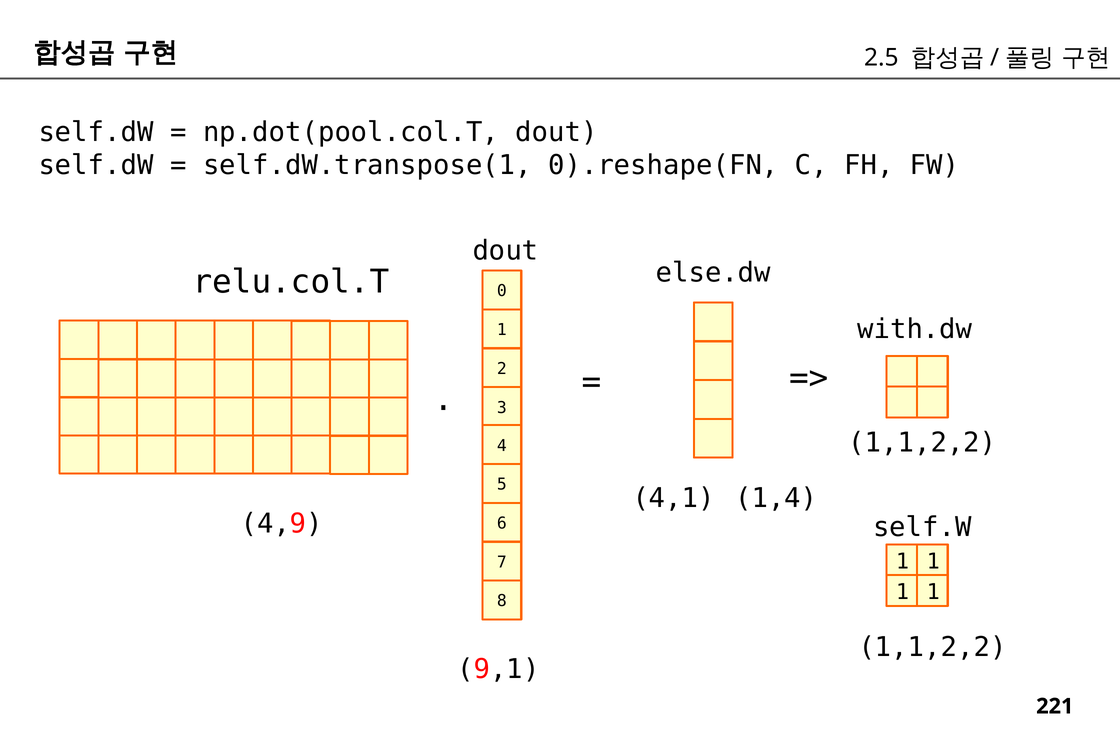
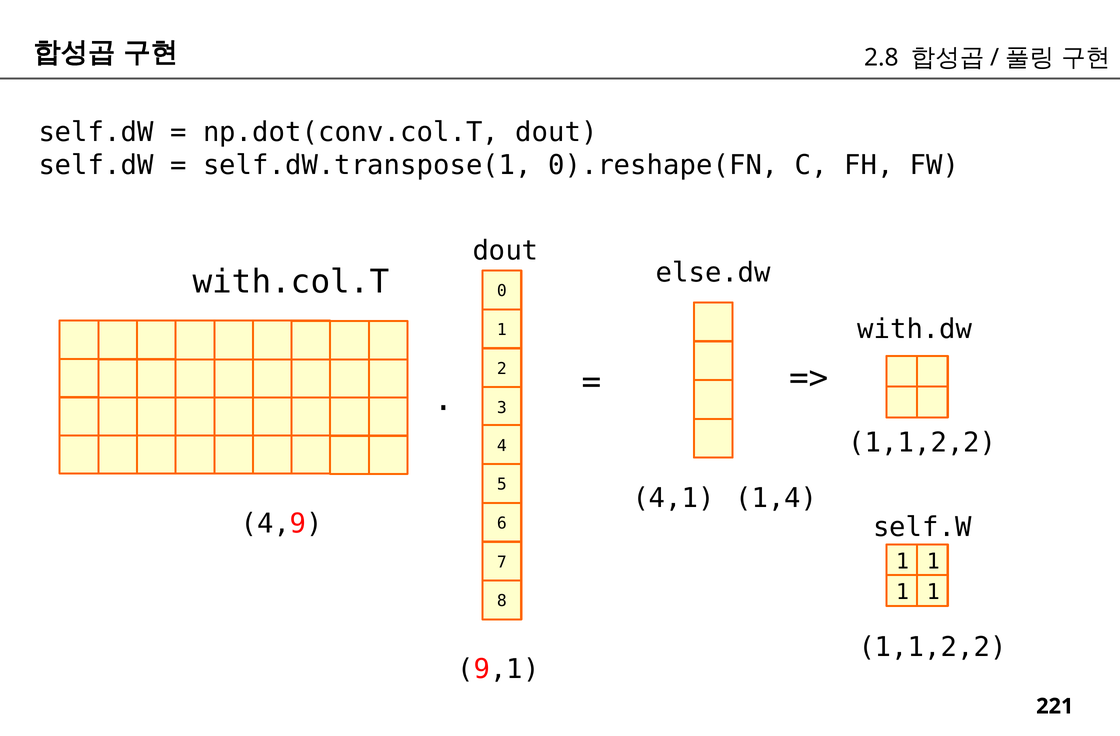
2.5: 2.5 -> 2.8
np.dot(pool.col.T: np.dot(pool.col.T -> np.dot(conv.col.T
relu.col.T: relu.col.T -> with.col.T
